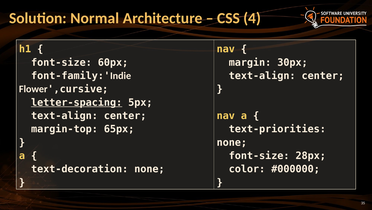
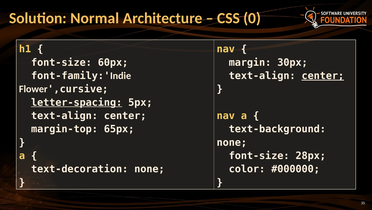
4: 4 -> 0
center at (323, 76) underline: none -> present
text-priorities: text-priorities -> text-background
